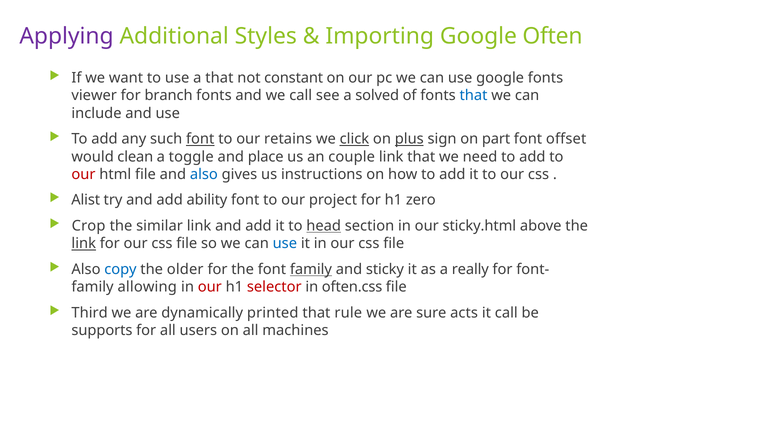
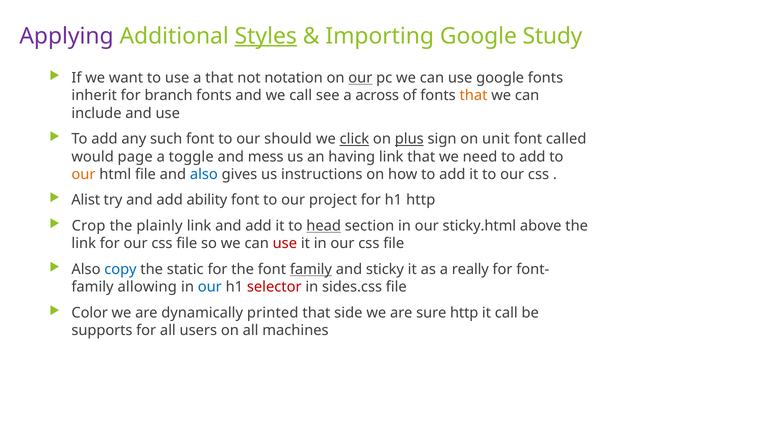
Styles underline: none -> present
Often: Often -> Study
constant: constant -> notation
our at (360, 78) underline: none -> present
viewer: viewer -> inherit
solved: solved -> across
that at (474, 96) colour: blue -> orange
font at (200, 139) underline: present -> none
retains: retains -> should
part: part -> unit
offset: offset -> called
clean: clean -> page
place: place -> mess
couple: couple -> having
our at (83, 174) colour: red -> orange
h1 zero: zero -> http
similar: similar -> plainly
link at (84, 244) underline: present -> none
use at (285, 244) colour: blue -> red
older: older -> static
our at (210, 287) colour: red -> blue
often.css: often.css -> sides.css
Third: Third -> Color
rule: rule -> side
sure acts: acts -> http
